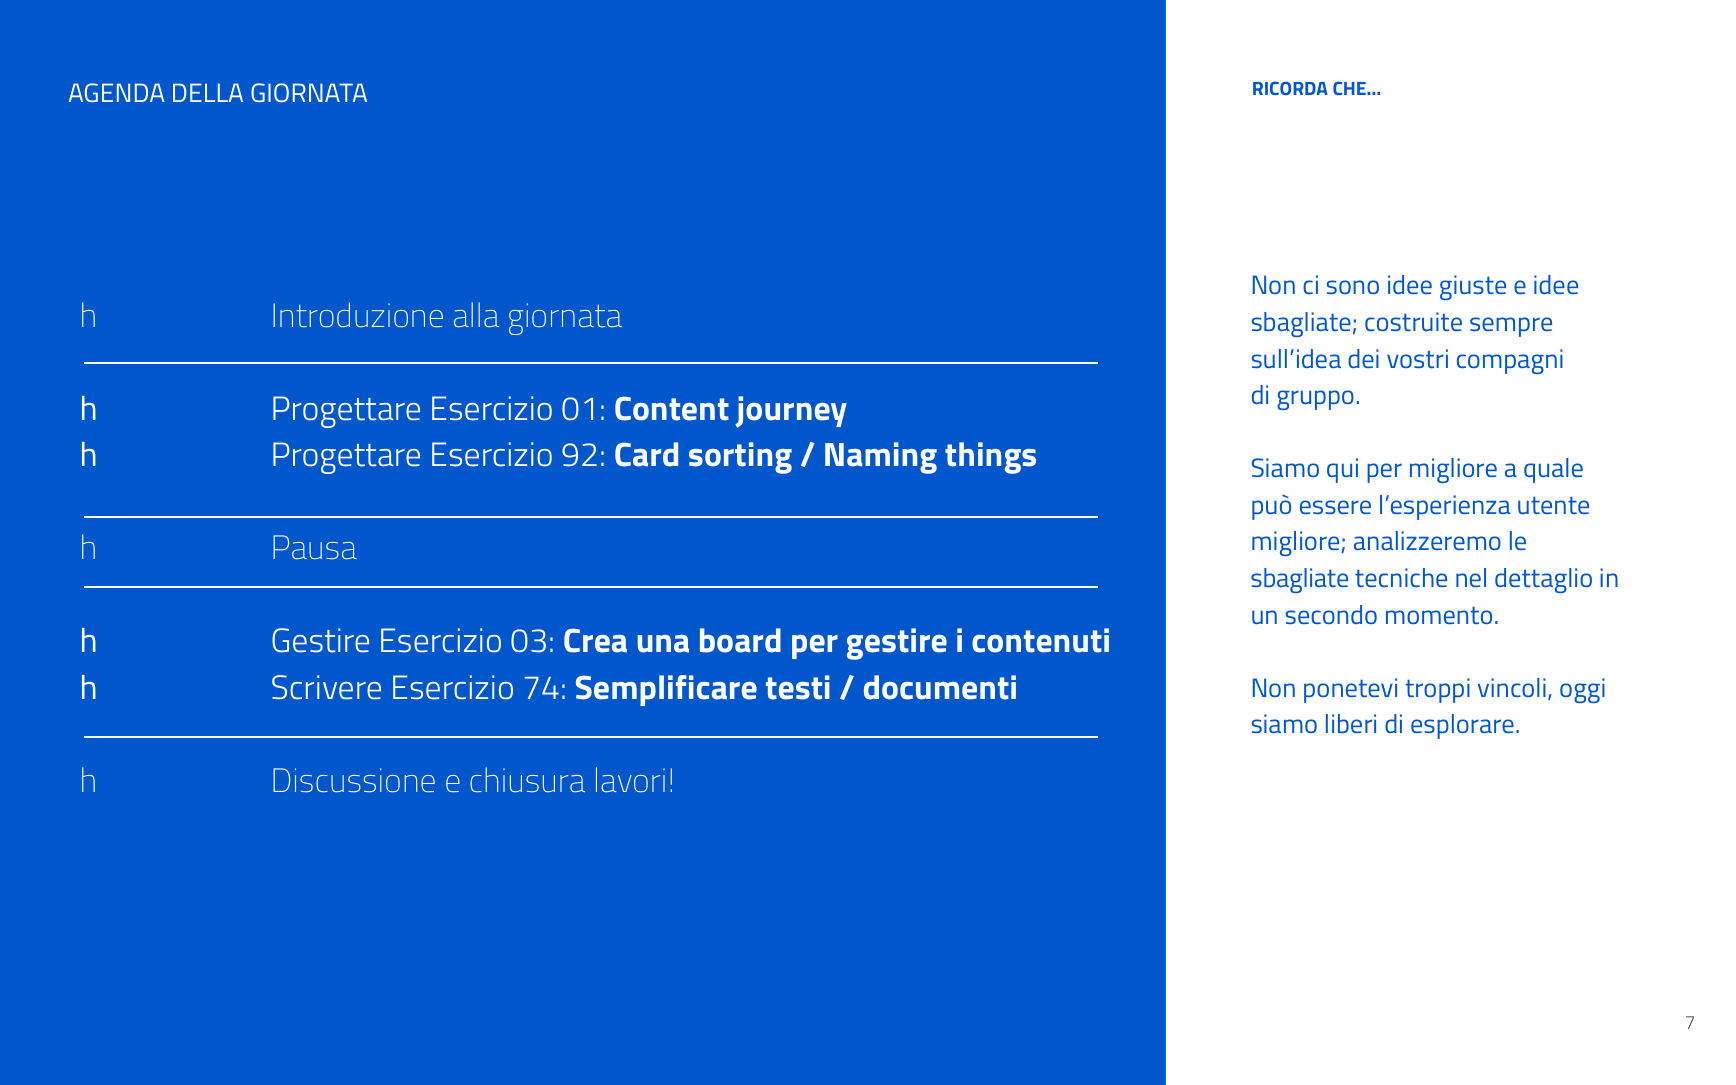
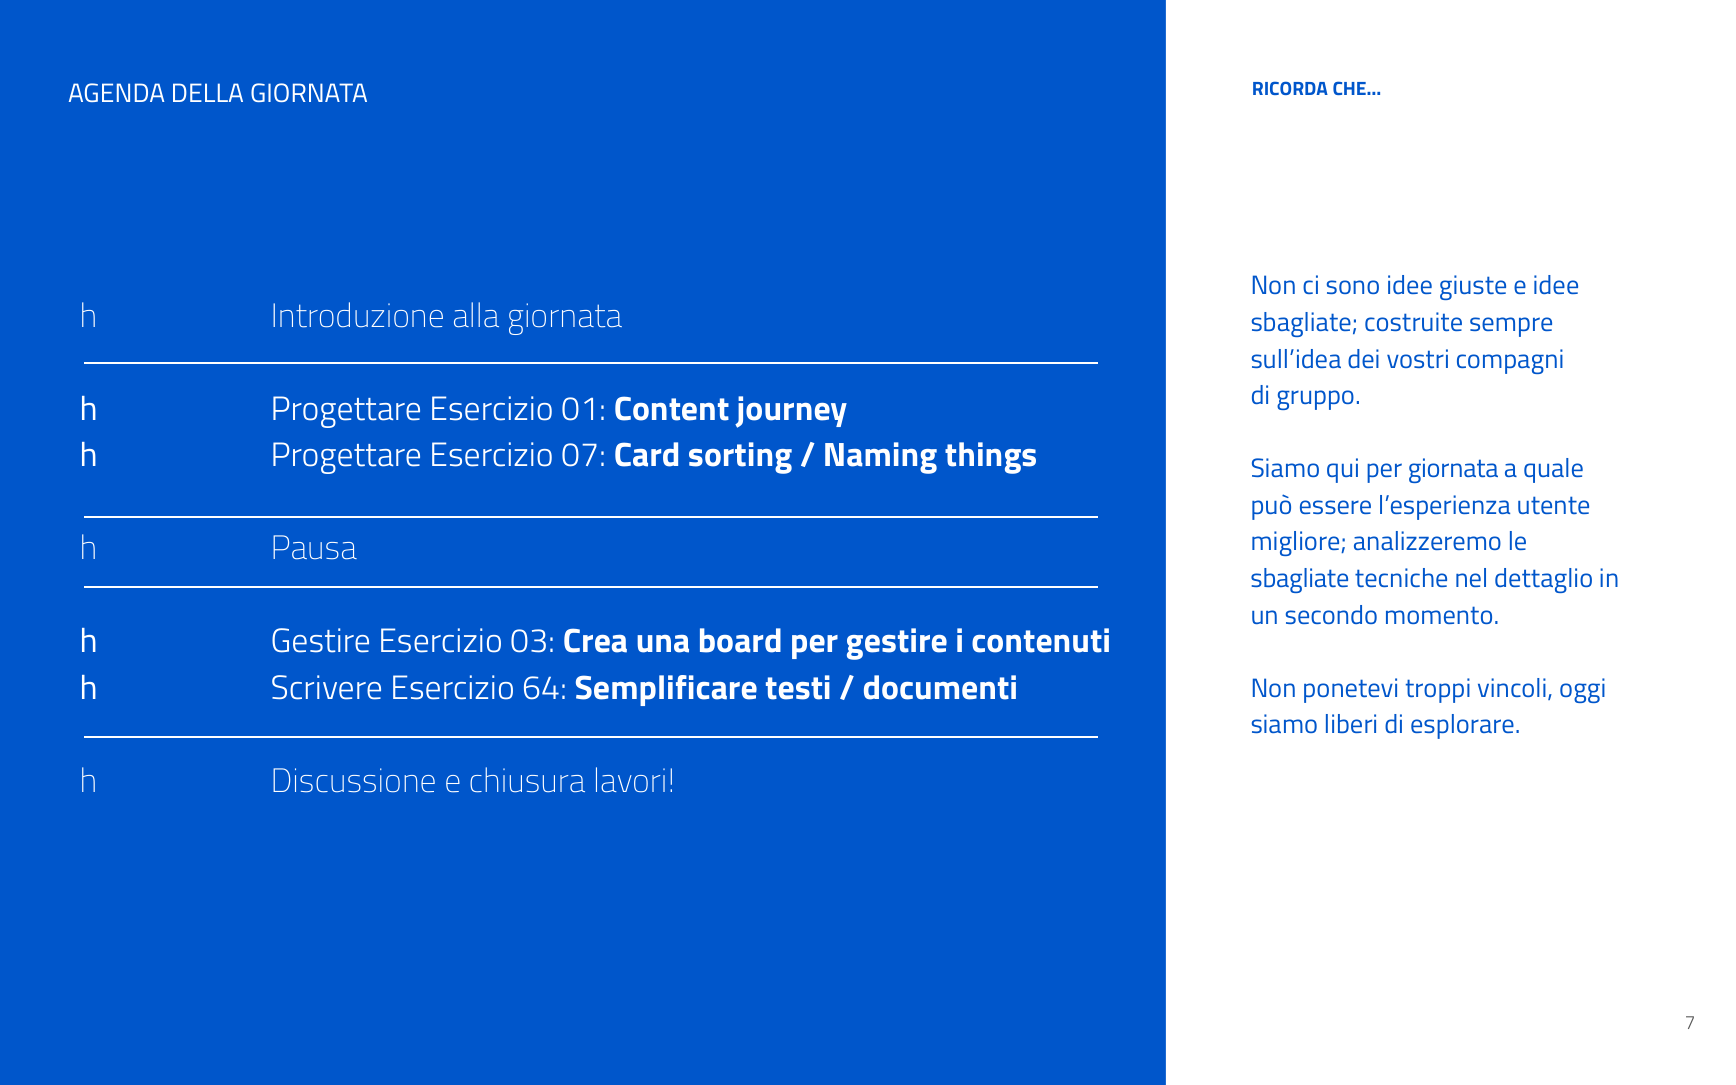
92: 92 -> 07
per migliore: migliore -> giornata
74: 74 -> 64
